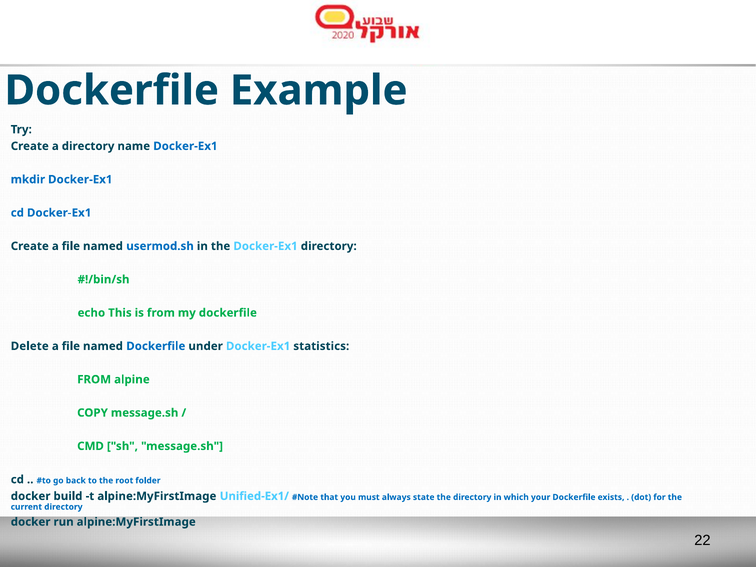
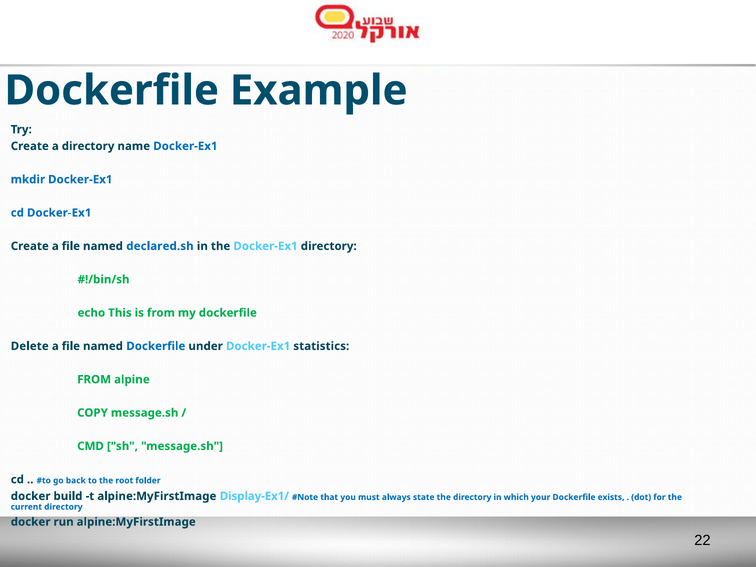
usermod.sh: usermod.sh -> declared.sh
Unified-Ex1/: Unified-Ex1/ -> Display-Ex1/
